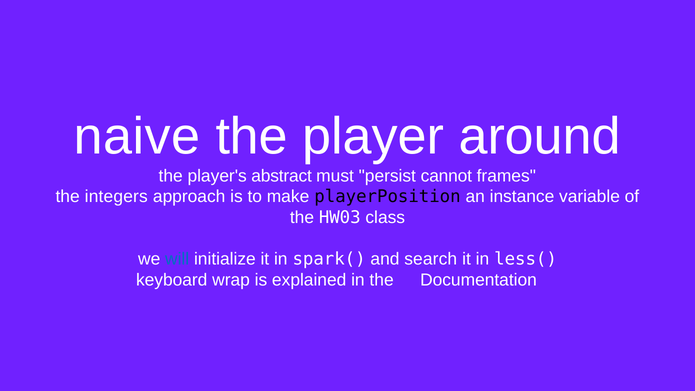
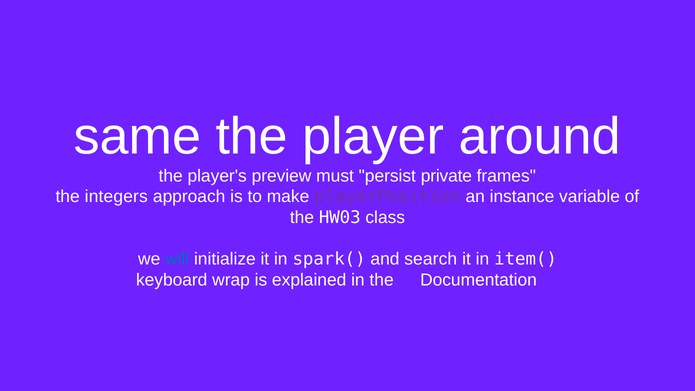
naive: naive -> same
abstract: abstract -> preview
cannot: cannot -> private
playerPosition colour: black -> purple
less(: less( -> item(
